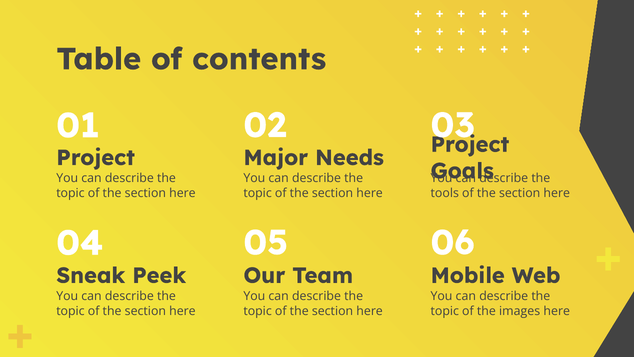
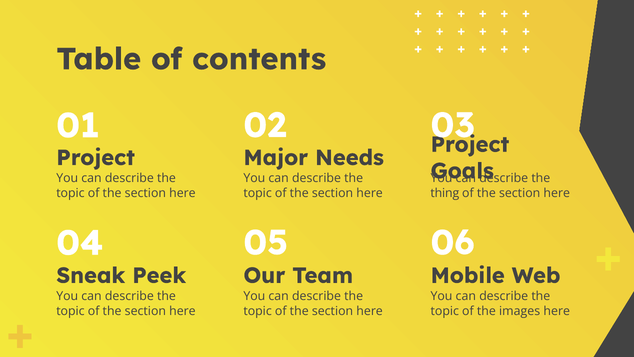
tools: tools -> thing
